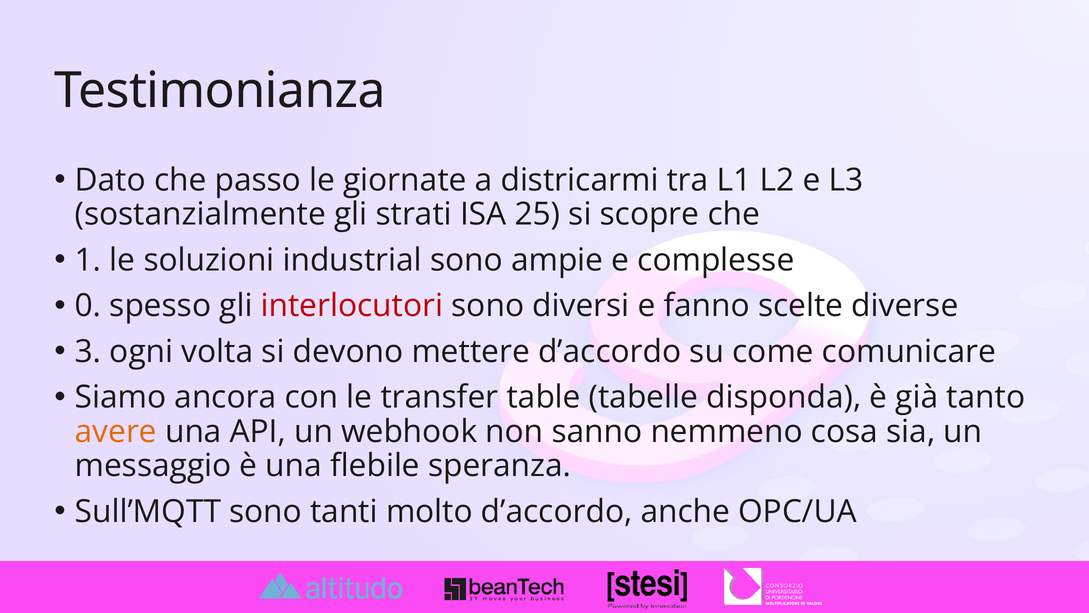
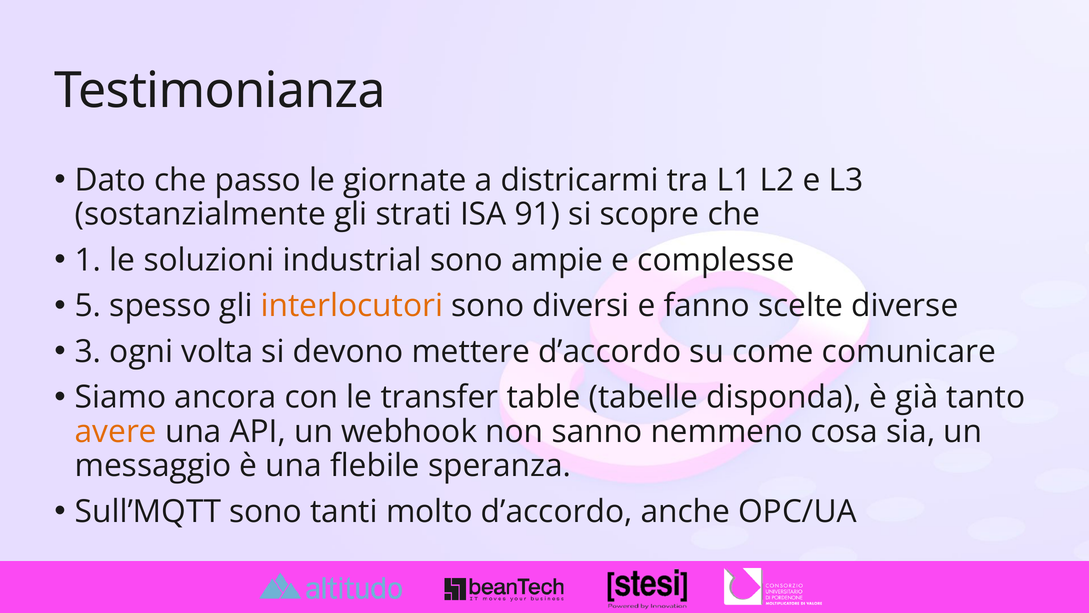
25: 25 -> 91
0: 0 -> 5
interlocutori colour: red -> orange
